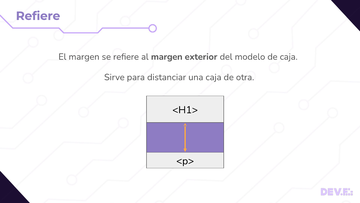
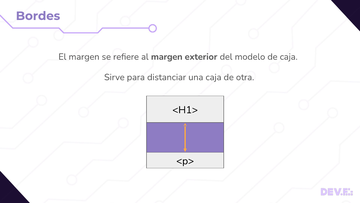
Refiere at (38, 16): Refiere -> Bordes
